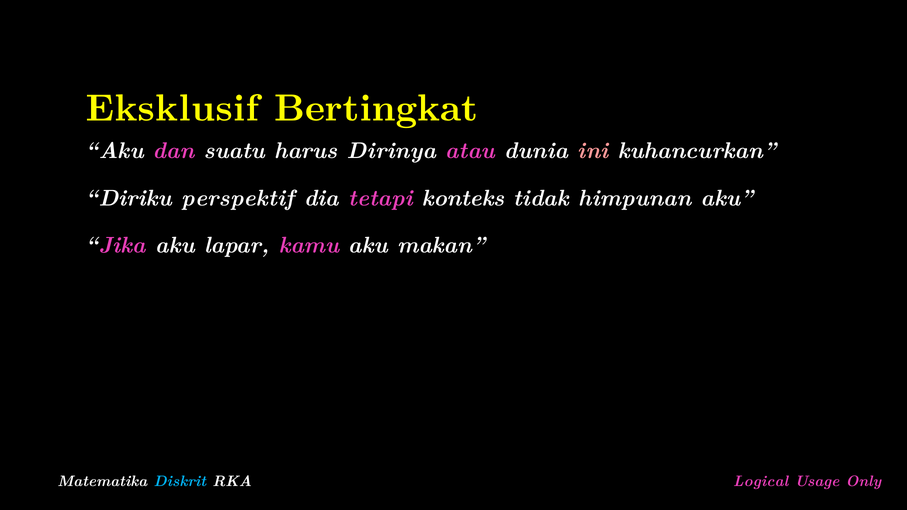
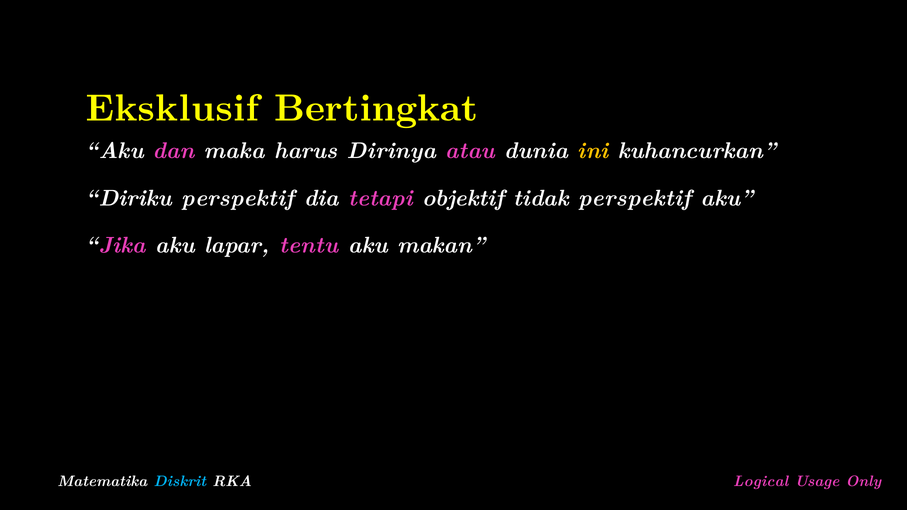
suatu: suatu -> maka
ini colour: pink -> yellow
konteks: konteks -> objektif
tidak himpunan: himpunan -> perspektif
kamu: kamu -> tentu
